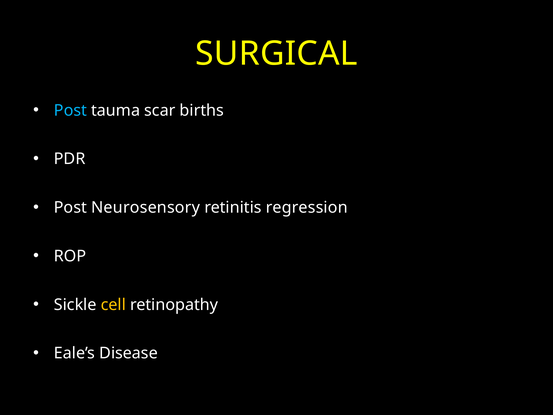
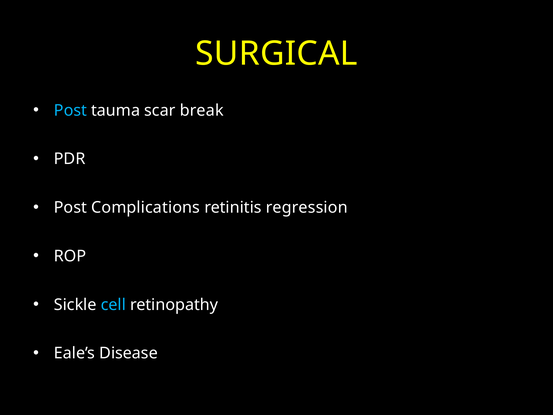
births: births -> break
Neurosensory: Neurosensory -> Complications
cell colour: yellow -> light blue
